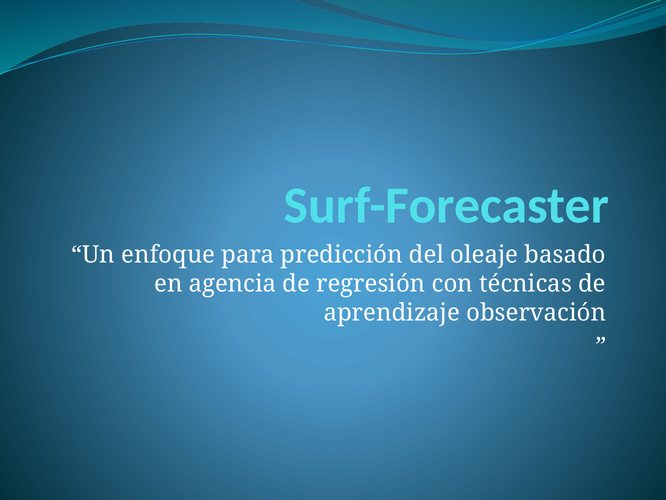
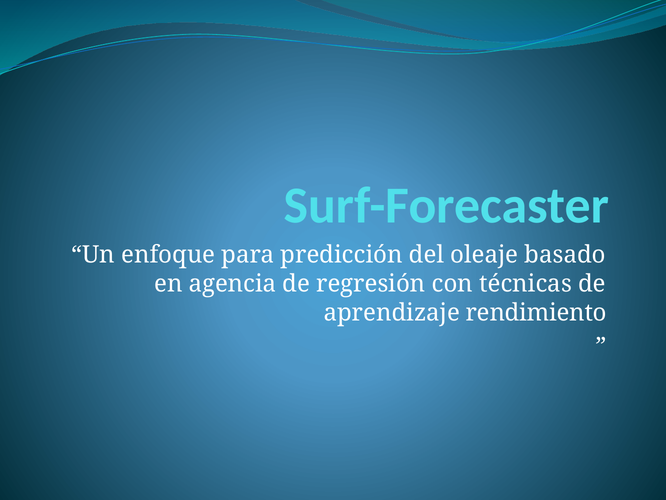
observación: observación -> rendimiento
